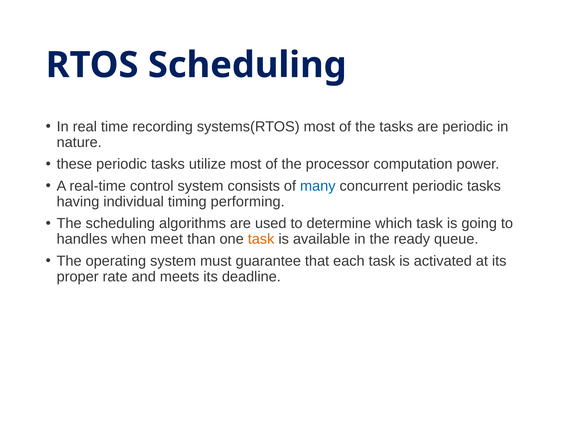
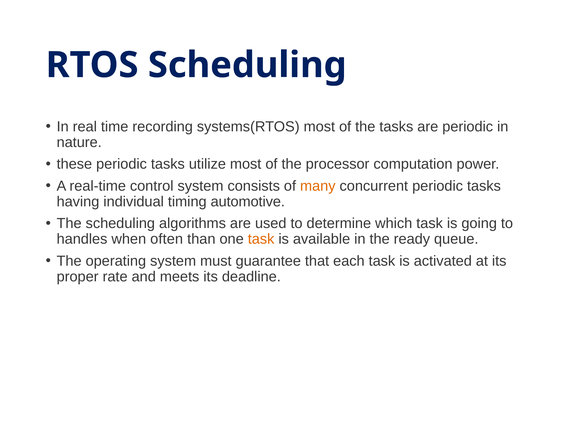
many colour: blue -> orange
performing: performing -> automotive
meet: meet -> often
